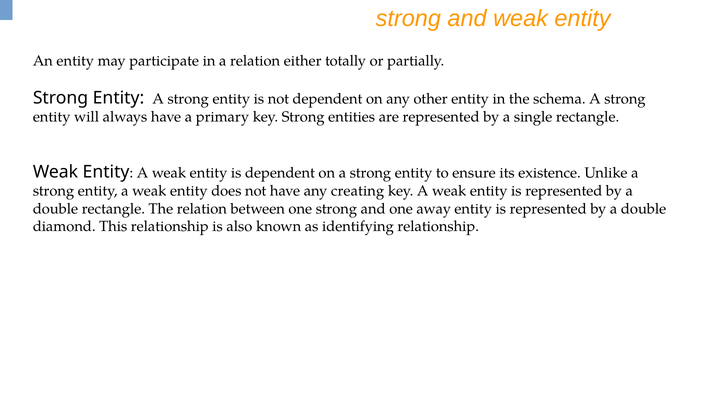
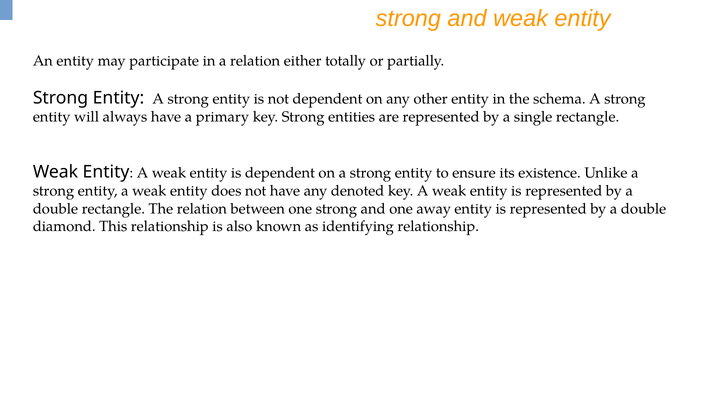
creating: creating -> denoted
